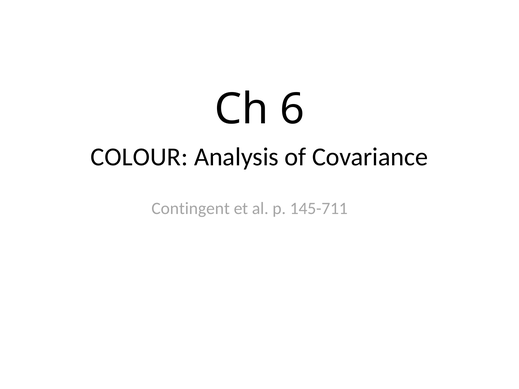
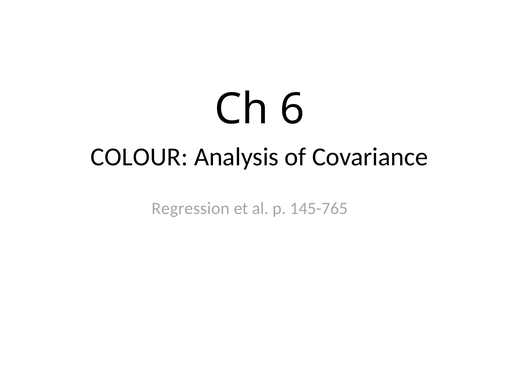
Contingent: Contingent -> Regression
145-711: 145-711 -> 145-765
